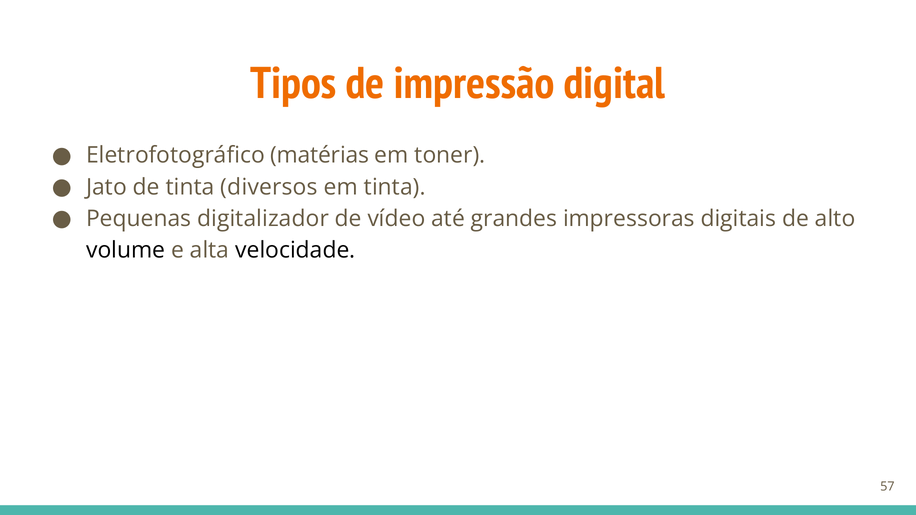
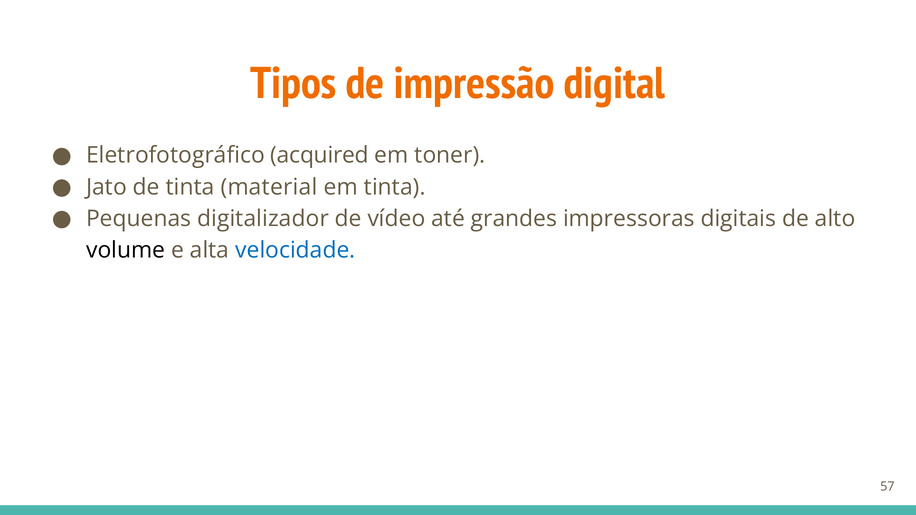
matérias: matérias -> acquired
diversos: diversos -> material
velocidade colour: black -> blue
